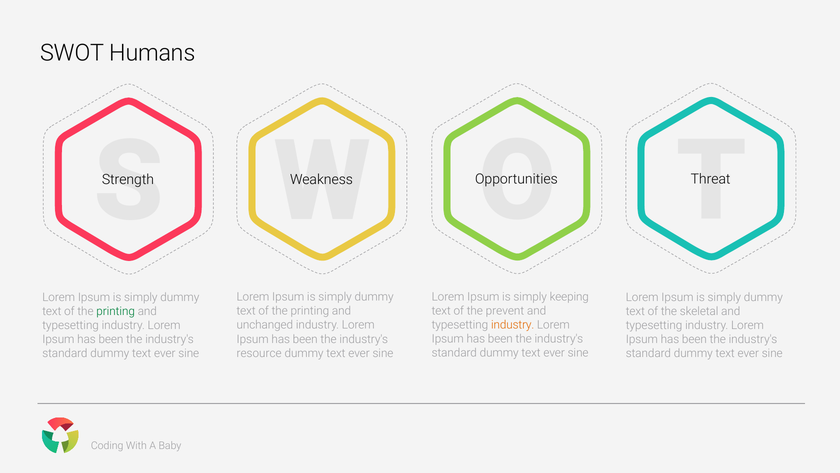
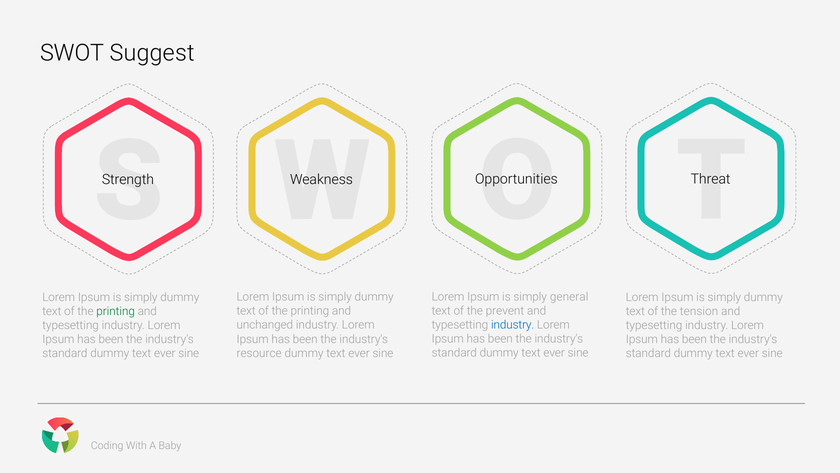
Humans: Humans -> Suggest
keeping: keeping -> general
skeletal: skeletal -> tension
industry at (513, 325) colour: orange -> blue
